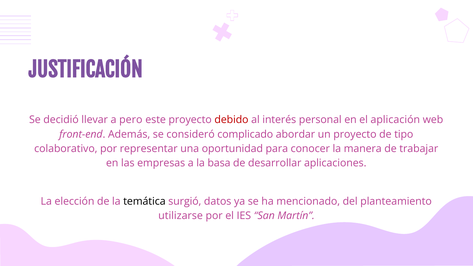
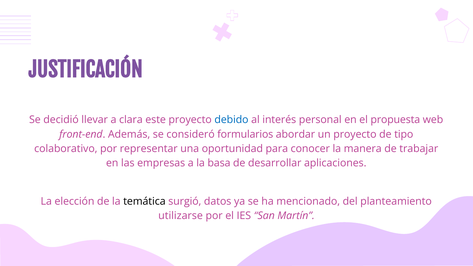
pero: pero -> clara
debido colour: red -> blue
aplicación: aplicación -> propuesta
complicado: complicado -> formularios
